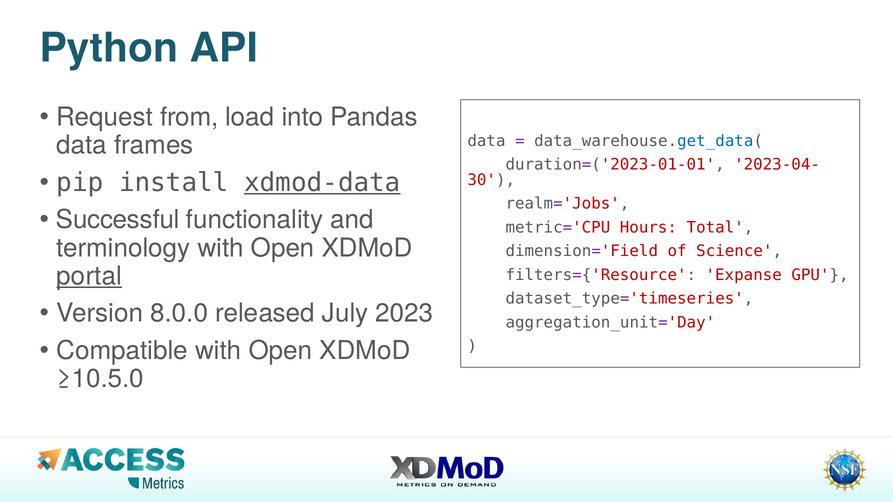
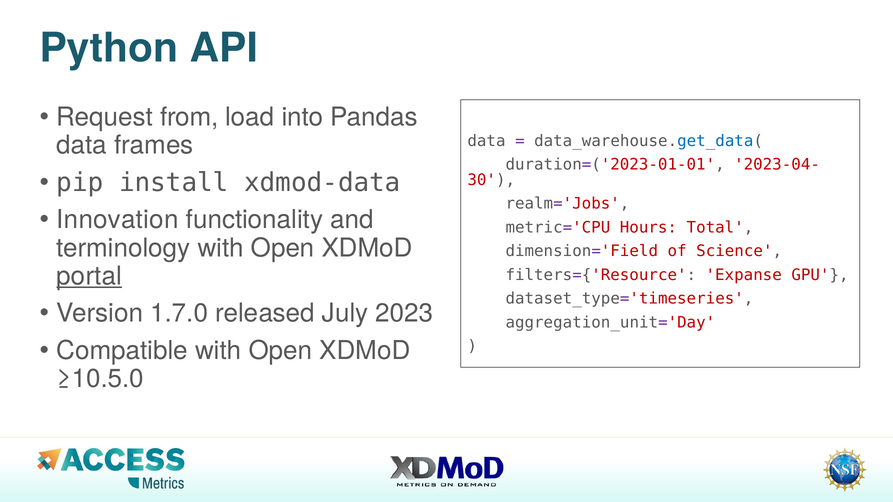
xdmod-data underline: present -> none
Successful: Successful -> Innovation
8.0.0: 8.0.0 -> 1.7.0
